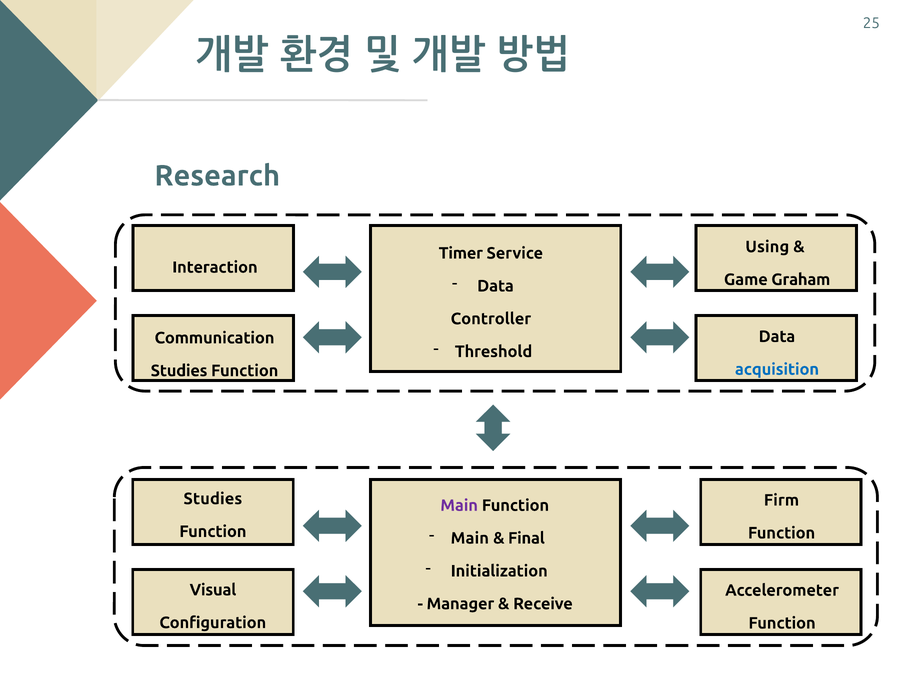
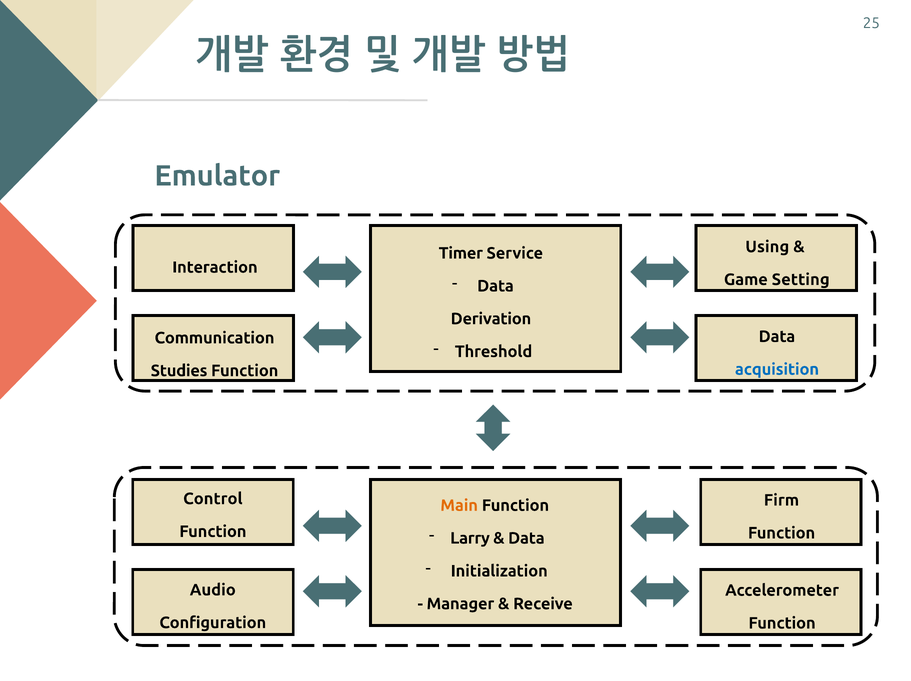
Research: Research -> Emulator
Graham: Graham -> Setting
Controller: Controller -> Derivation
Studies at (213, 499): Studies -> Control
Main at (459, 506) colour: purple -> orange
Main at (470, 539): Main -> Larry
Final at (526, 539): Final -> Data
Visual: Visual -> Audio
